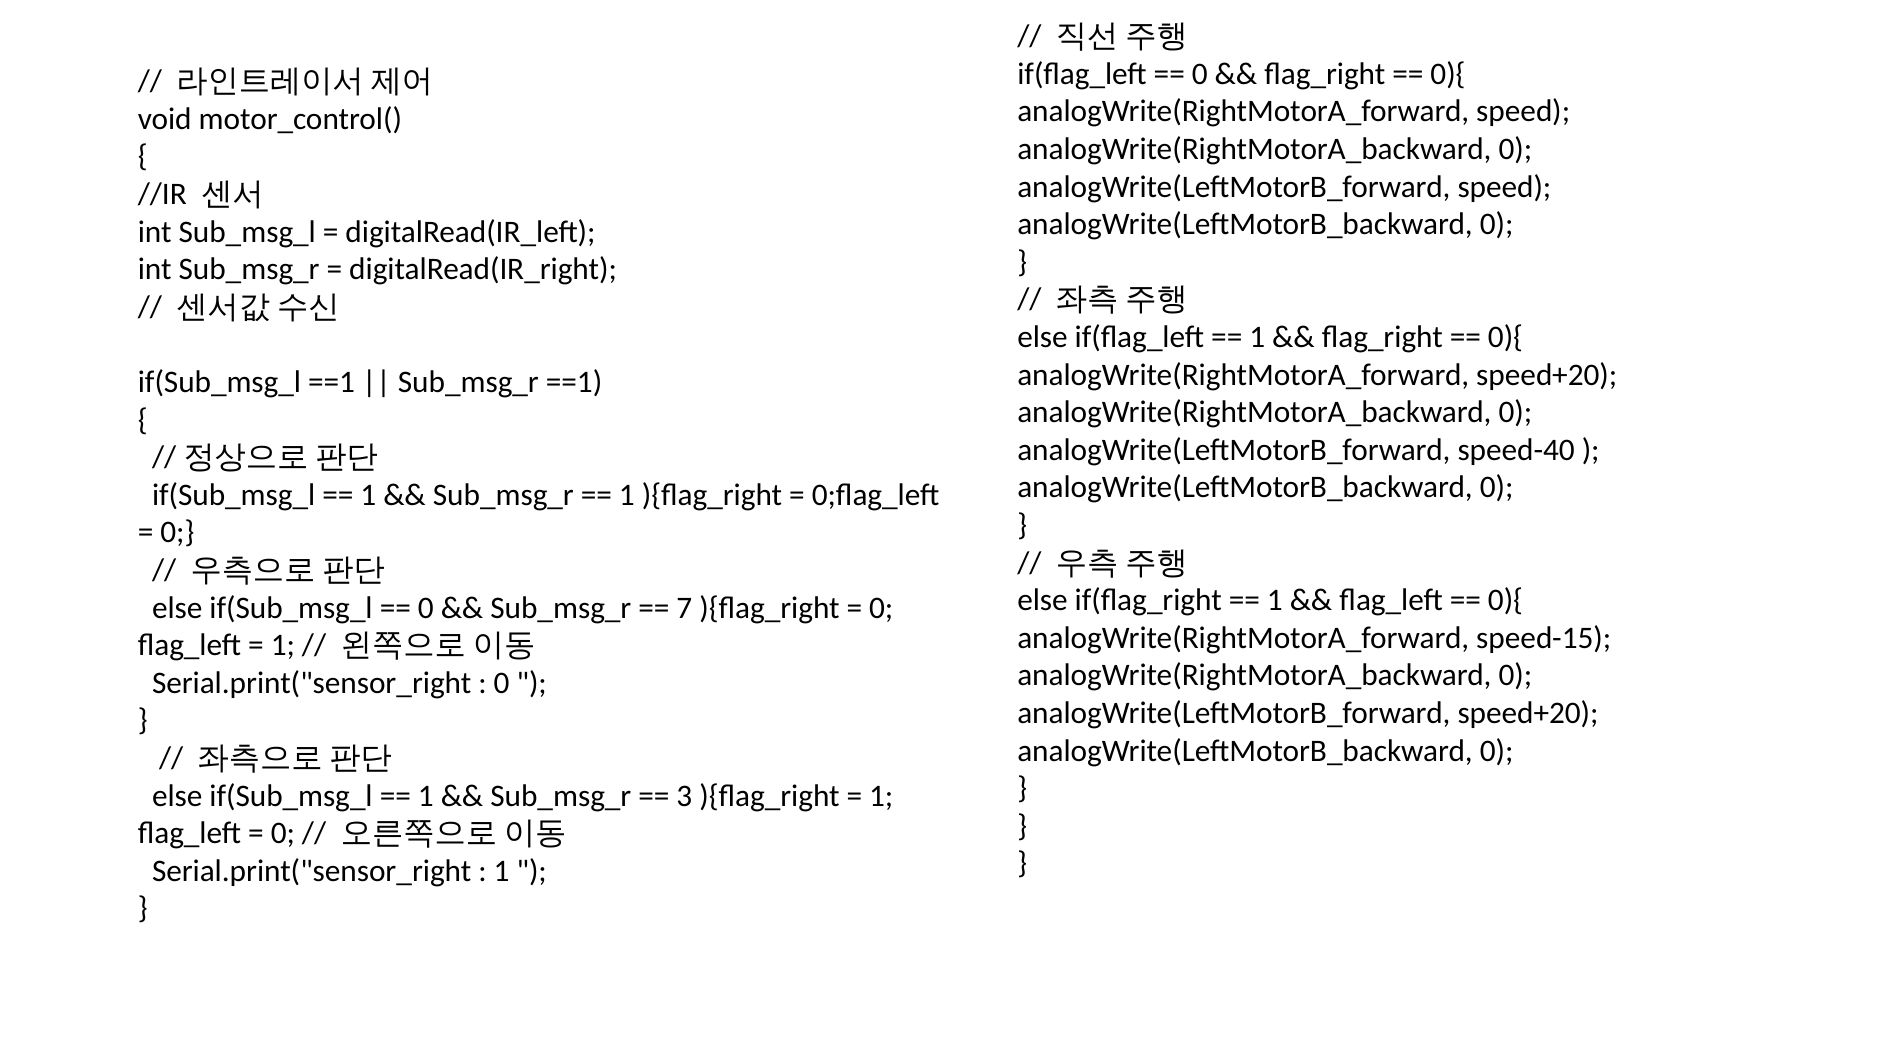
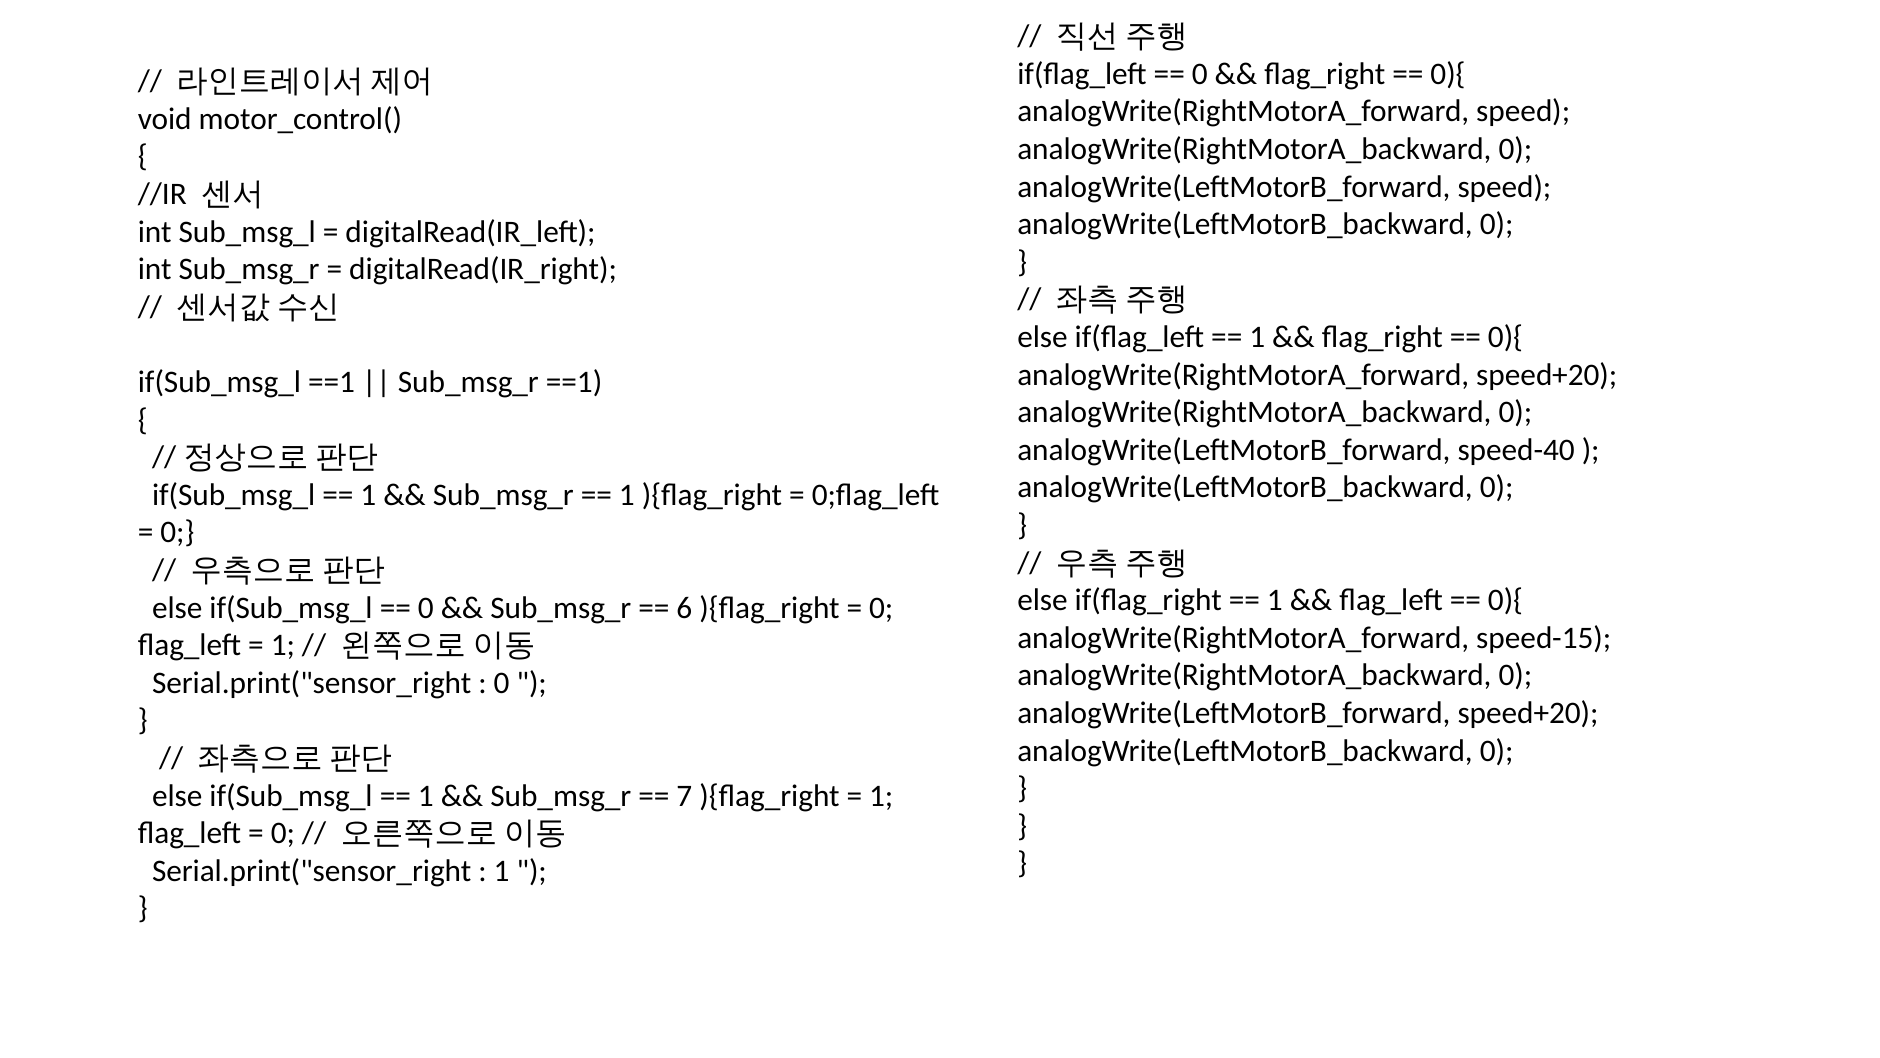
7: 7 -> 6
3: 3 -> 7
